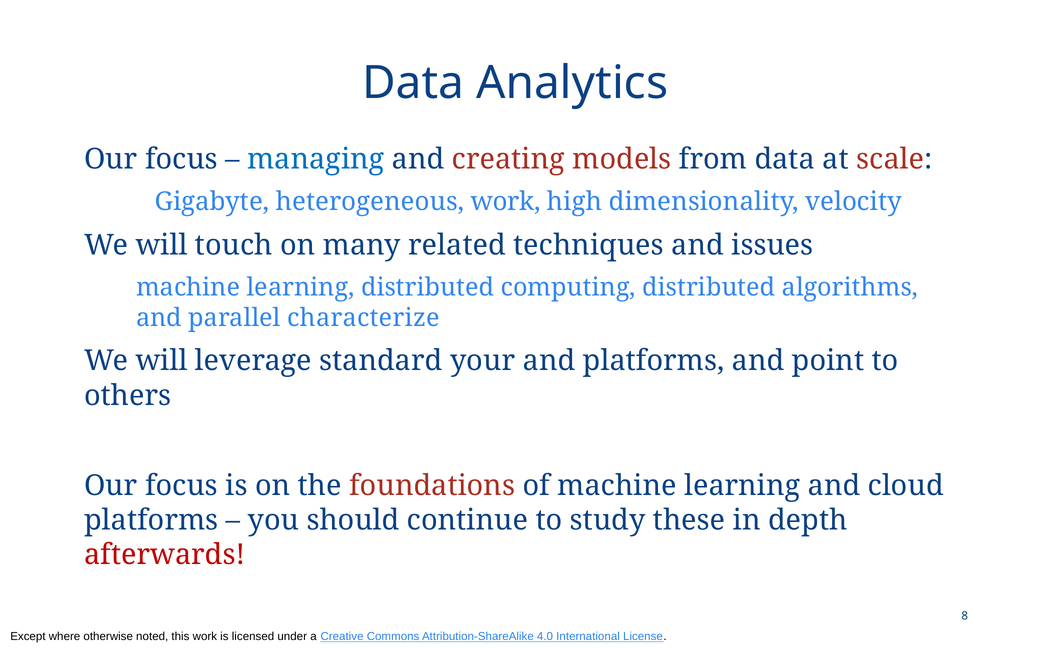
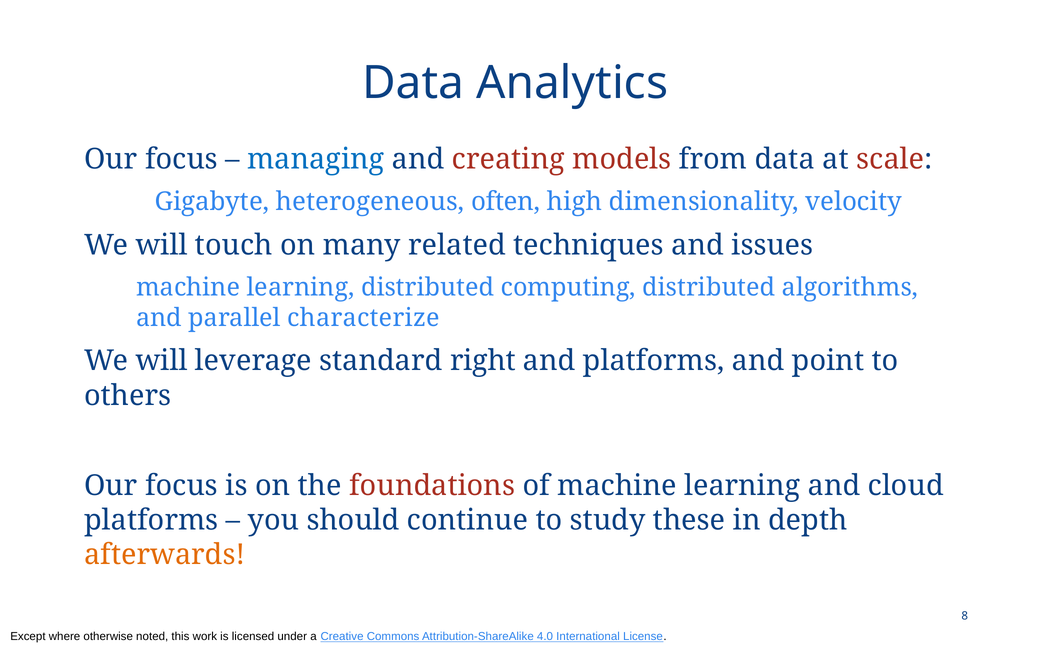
heterogeneous work: work -> often
your: your -> right
afterwards colour: red -> orange
